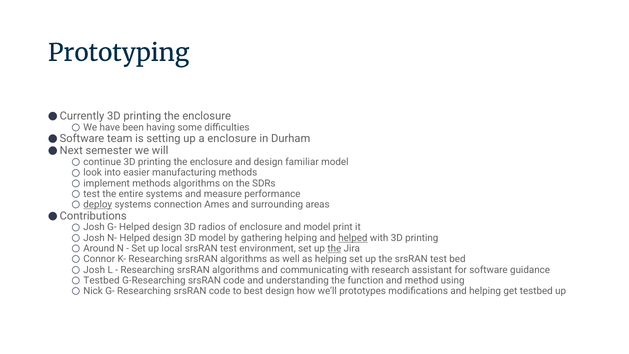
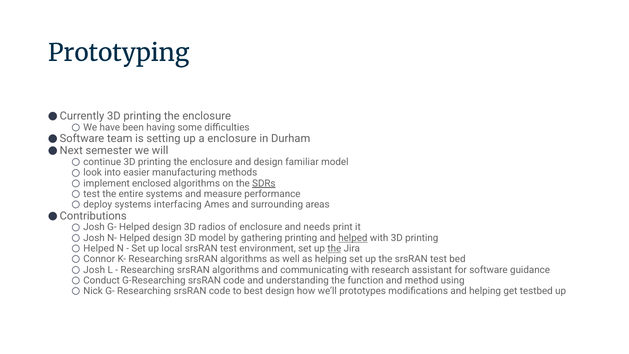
implement methods: methods -> enclosed
SDRs underline: none -> present
deploy underline: present -> none
connection: connection -> interfacing
and model: model -> needs
gathering helping: helping -> printing
Around at (99, 248): Around -> Helped
Testbed at (102, 280): Testbed -> Conduct
